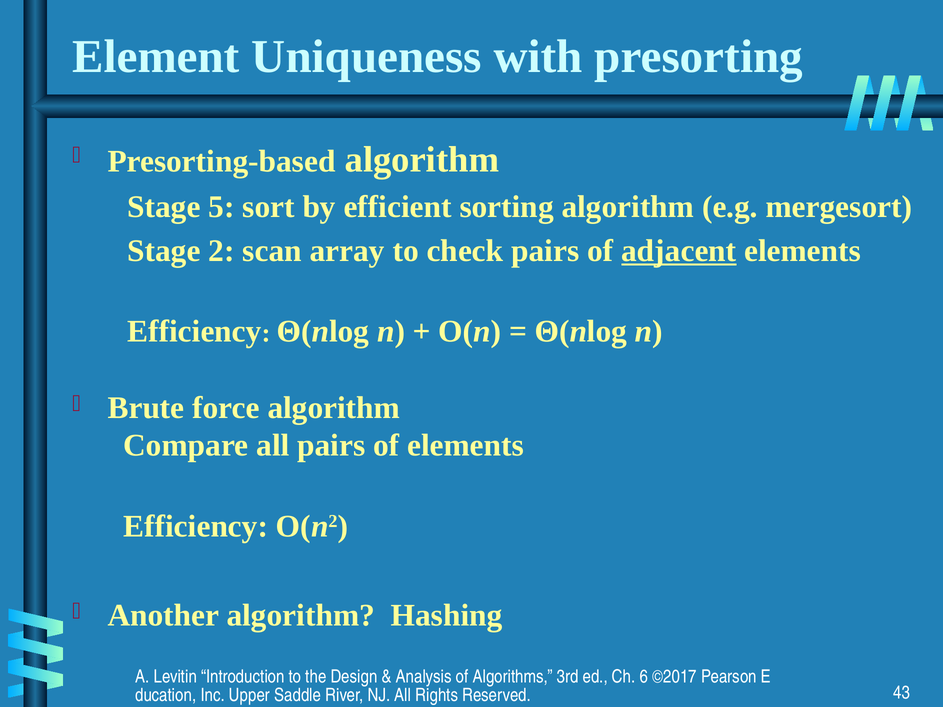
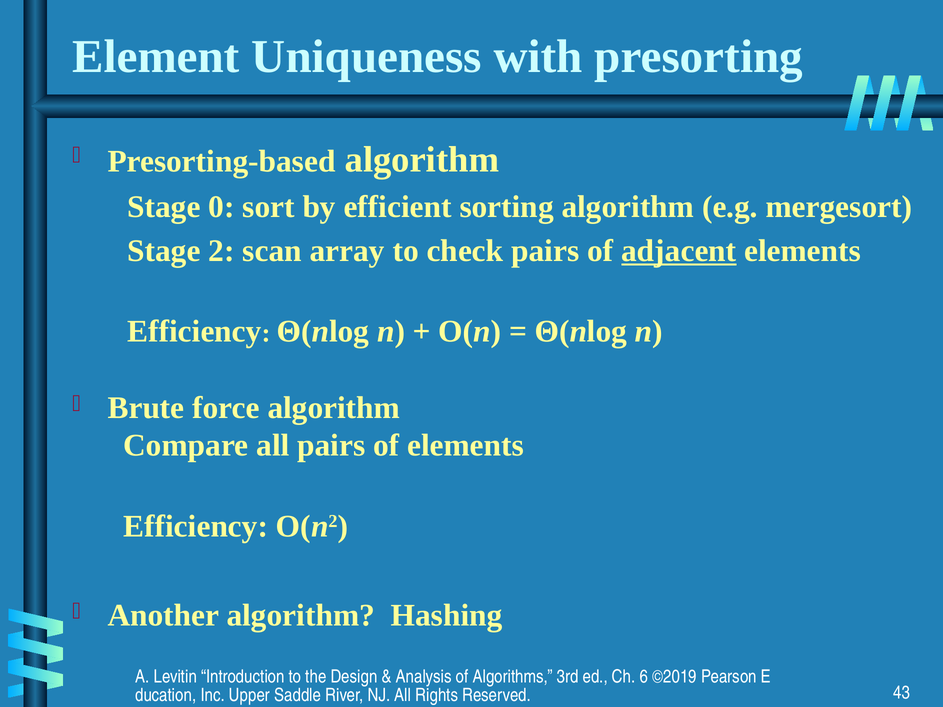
5: 5 -> 0
©2017: ©2017 -> ©2019
